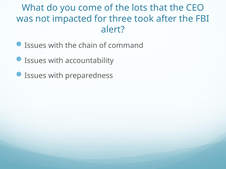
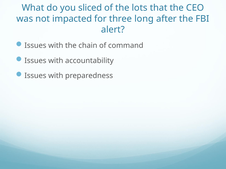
come: come -> sliced
took: took -> long
